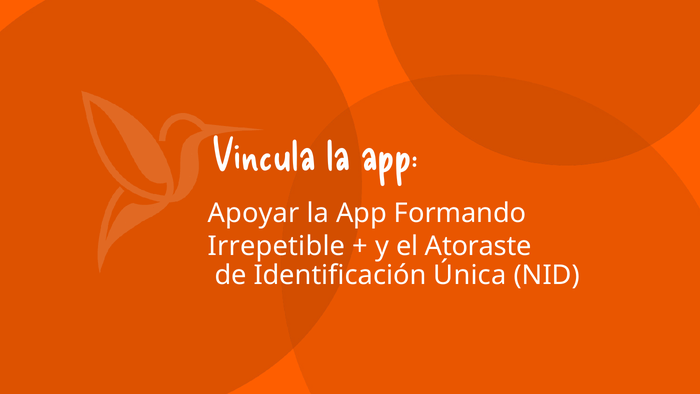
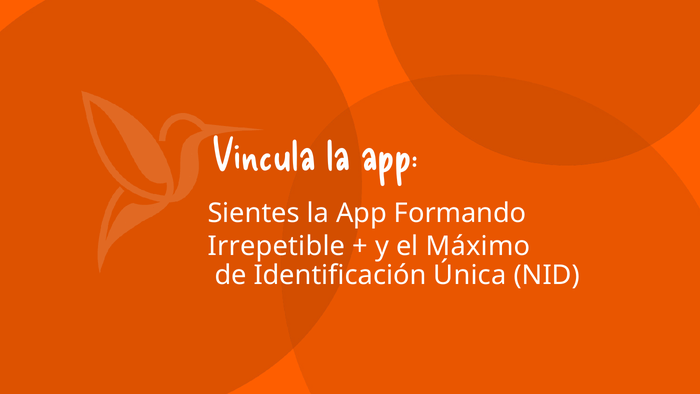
Apoyar: Apoyar -> Sientes
Atoraste: Atoraste -> Máximo
